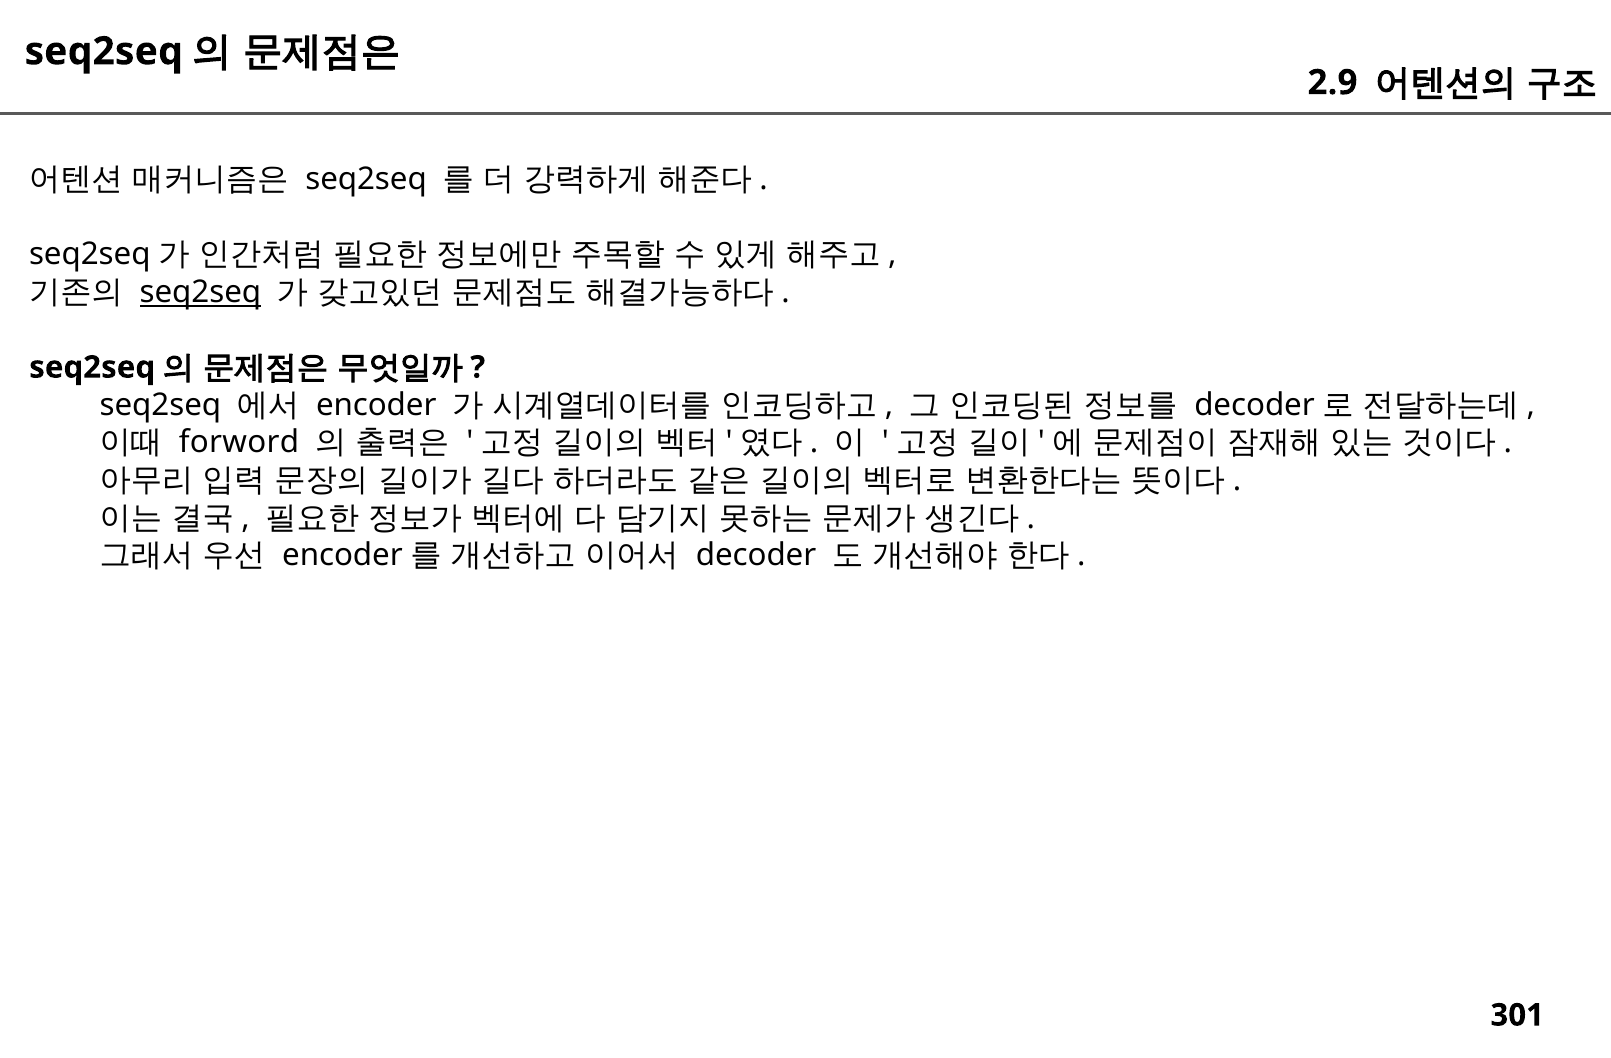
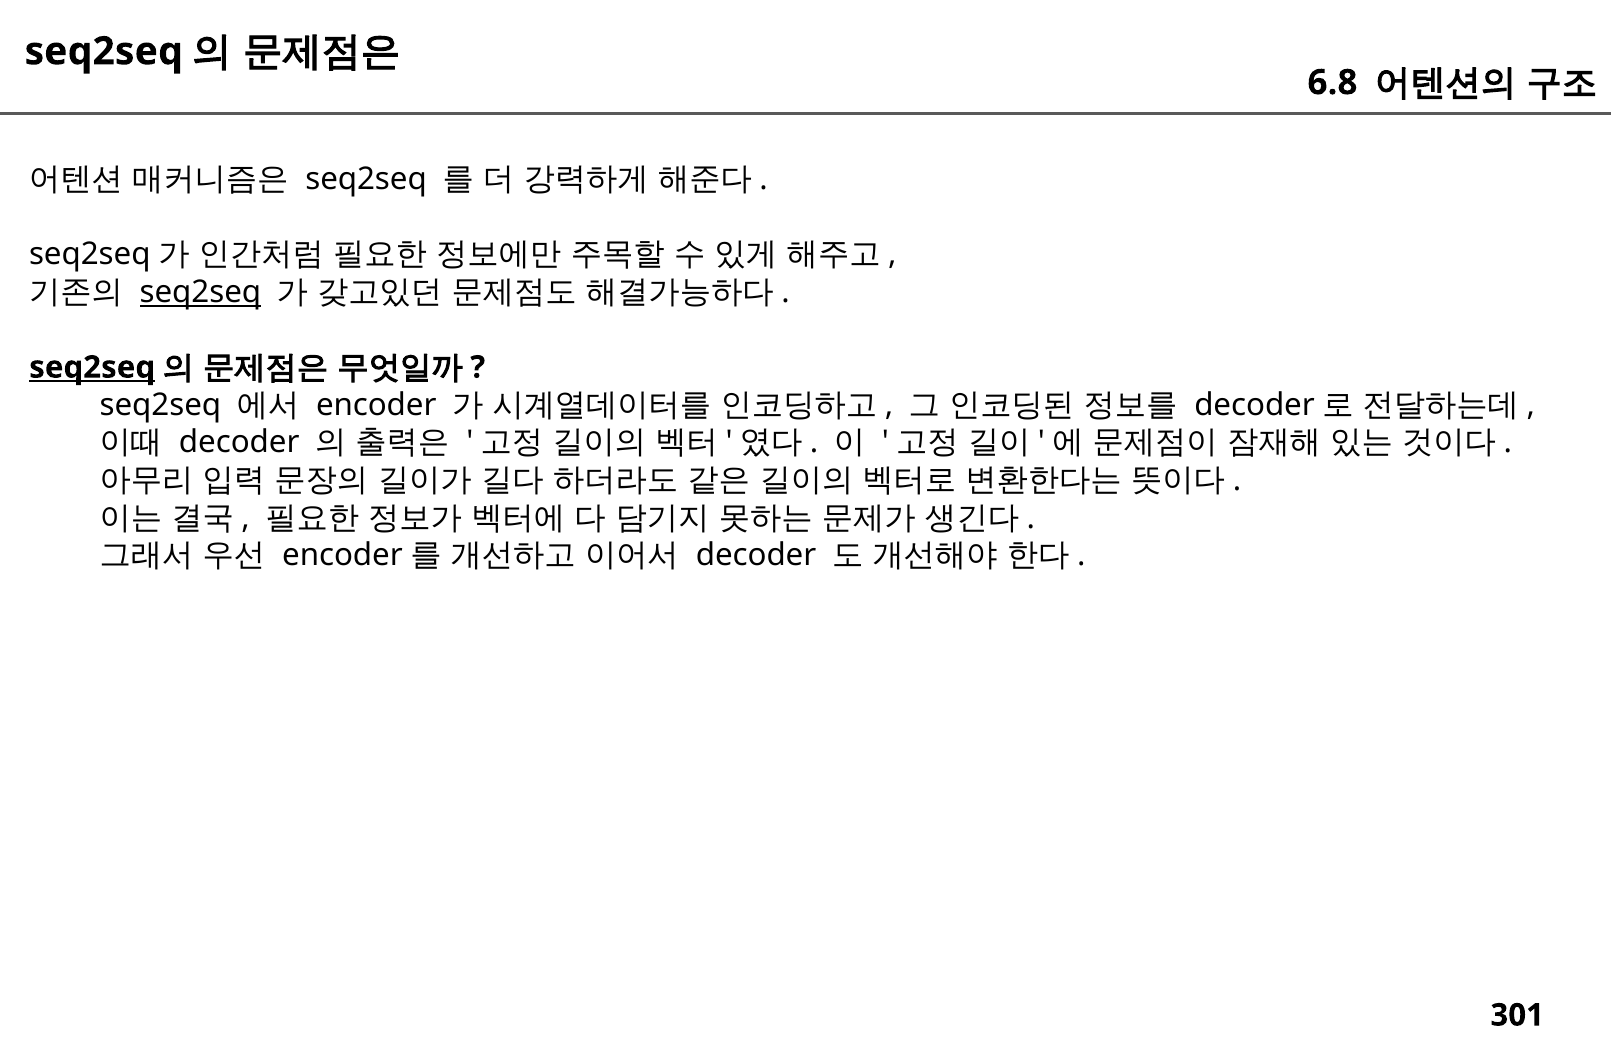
2.9: 2.9 -> 6.8
seq2seq at (92, 367) underline: none -> present
forword at (239, 443): forword -> decoder
